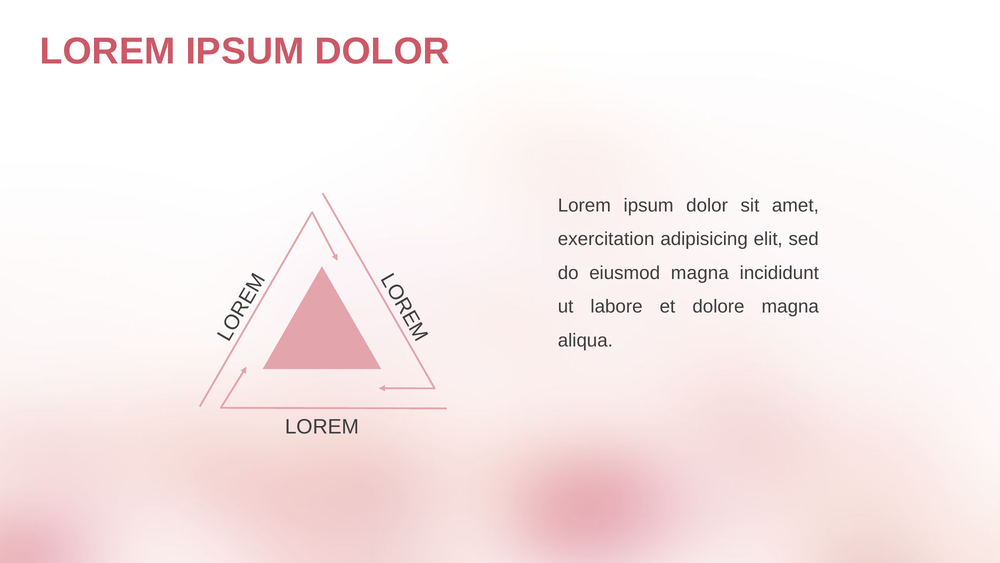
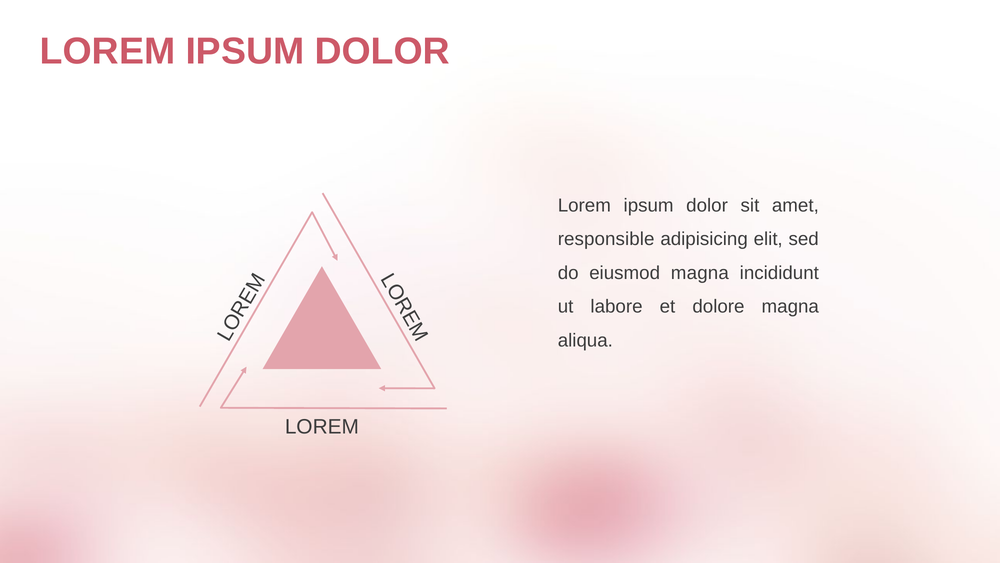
exercitation: exercitation -> responsible
